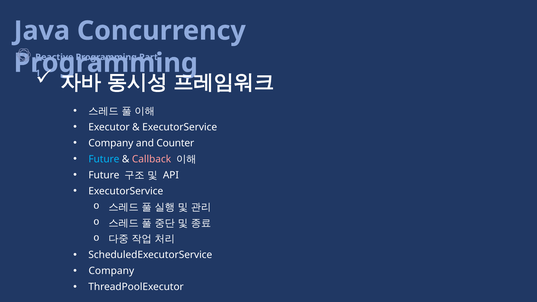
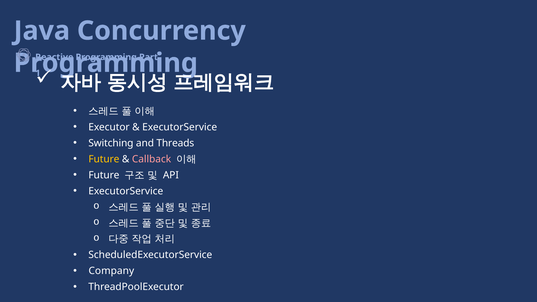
Company at (111, 143): Company -> Switching
Counter: Counter -> Threads
Future at (104, 159) colour: light blue -> yellow
